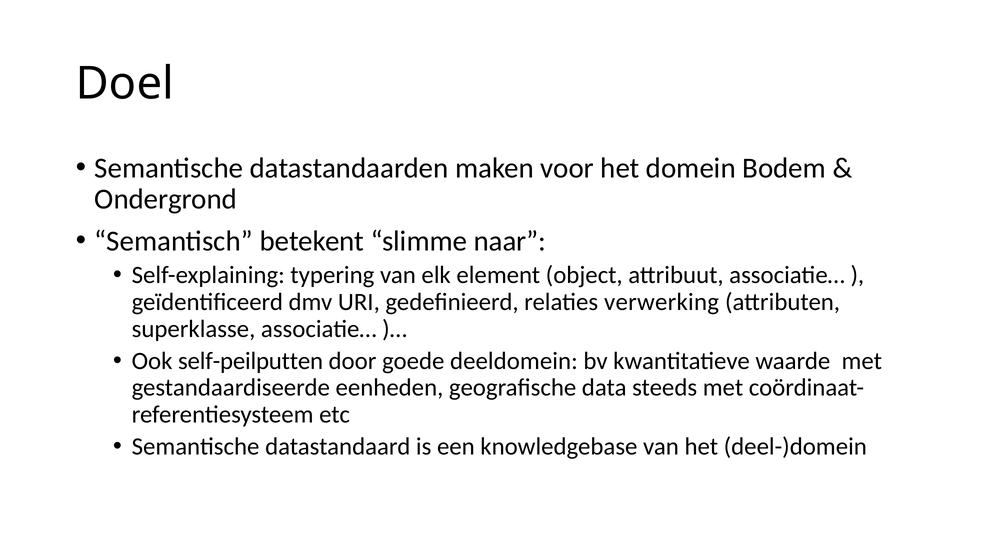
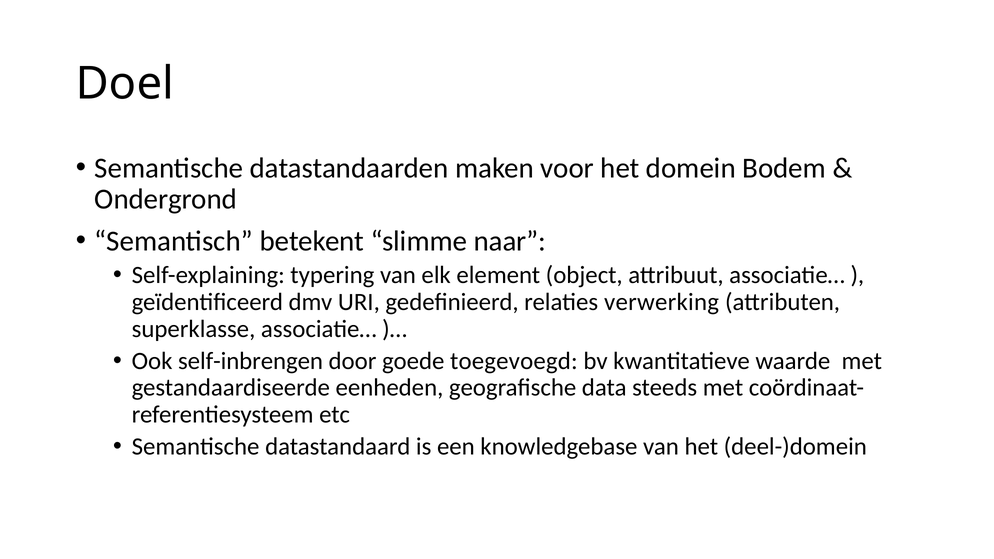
self-peilputten: self-peilputten -> self-inbrengen
deeldomein: deeldomein -> toegevoegd
